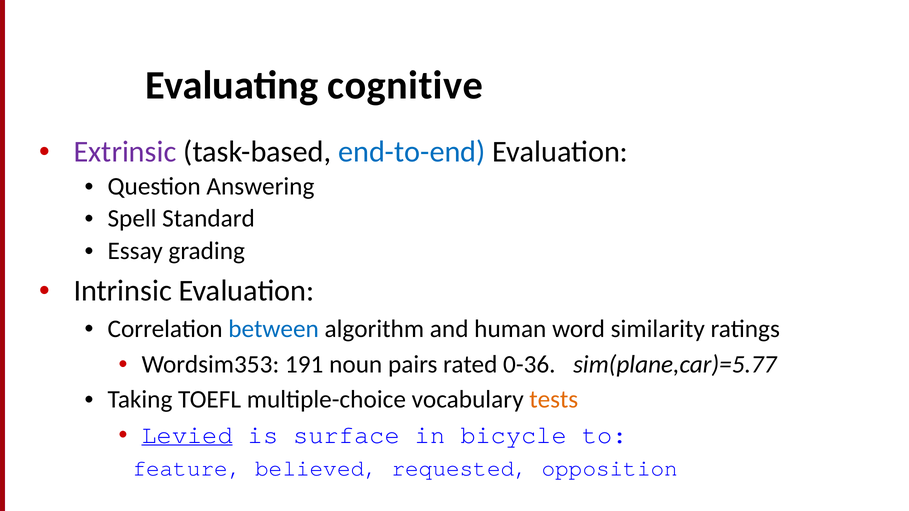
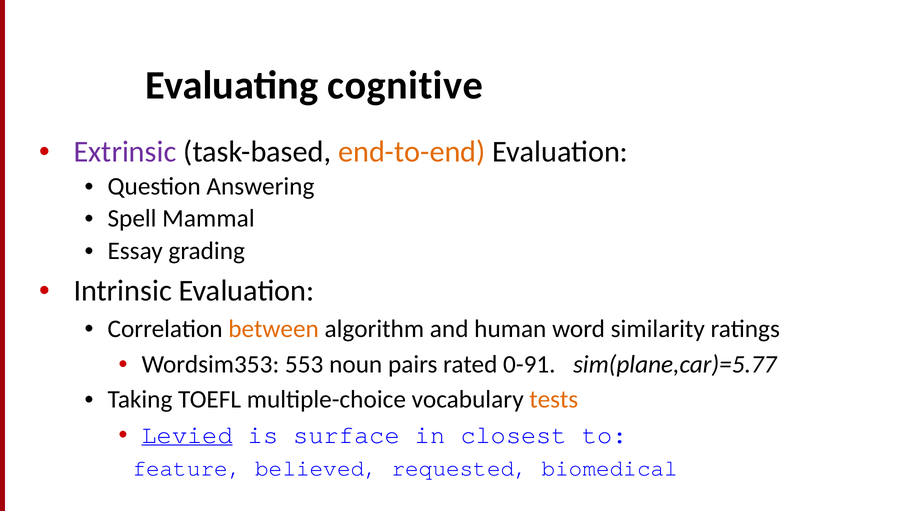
end-to-end colour: blue -> orange
Standard: Standard -> Mammal
between colour: blue -> orange
191: 191 -> 553
0-36: 0-36 -> 0-91
bicycle: bicycle -> closest
opposition: opposition -> biomedical
